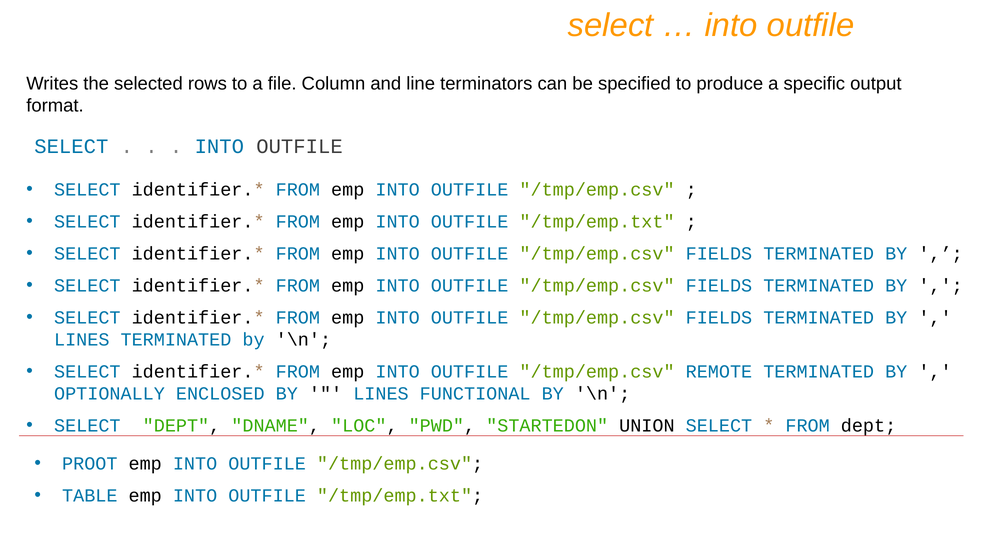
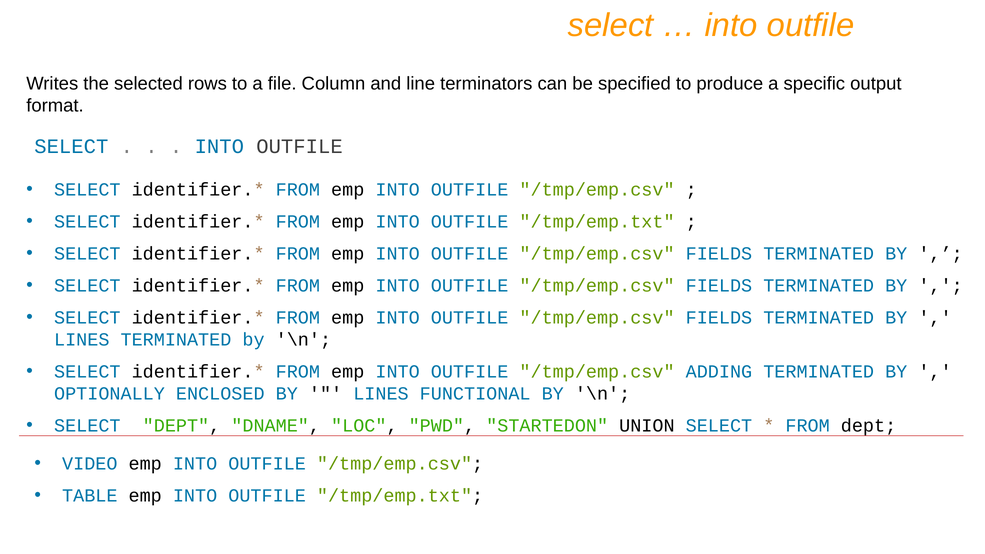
REMOTE: REMOTE -> ADDING
PROOT: PROOT -> VIDEO
